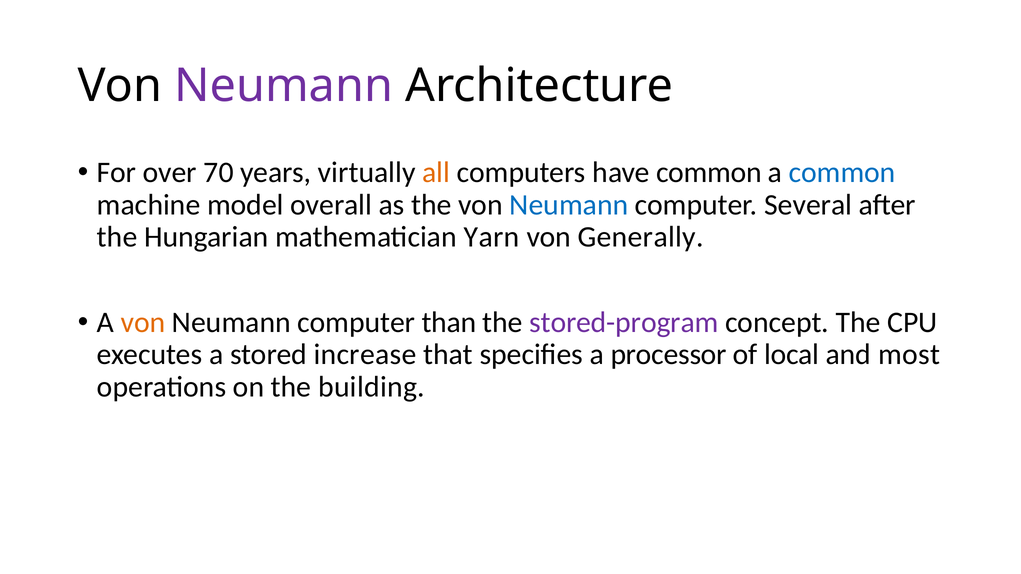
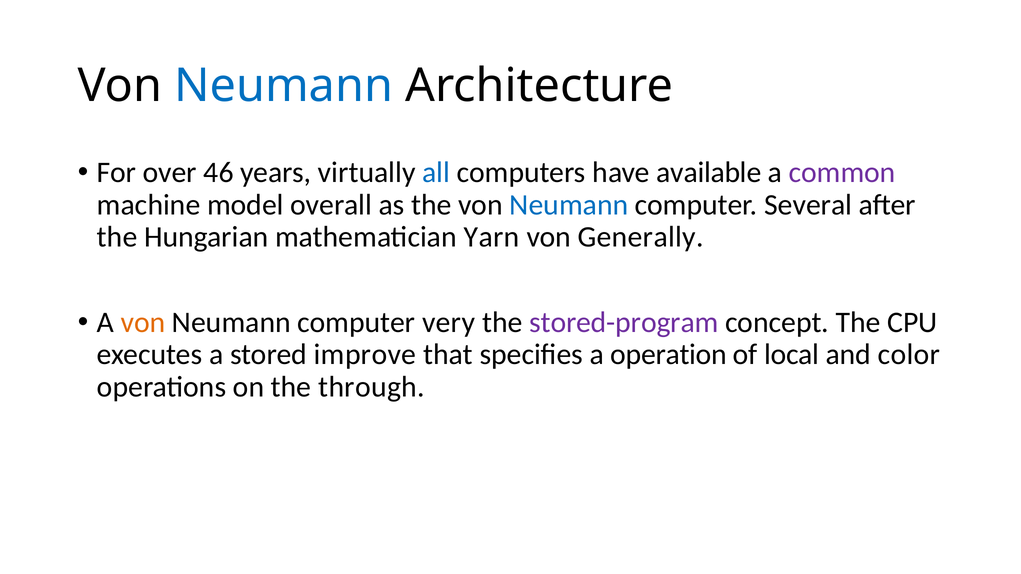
Neumann at (284, 86) colour: purple -> blue
70: 70 -> 46
all colour: orange -> blue
have common: common -> available
common at (842, 173) colour: blue -> purple
than: than -> very
increase: increase -> improve
processor: processor -> operation
most: most -> color
building: building -> through
